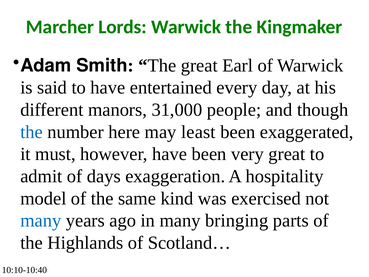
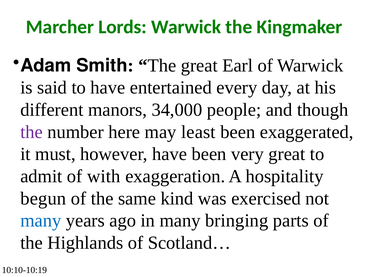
31,000: 31,000 -> 34,000
the at (32, 132) colour: blue -> purple
days: days -> with
model: model -> begun
10:10-10:40: 10:10-10:40 -> 10:10-10:19
